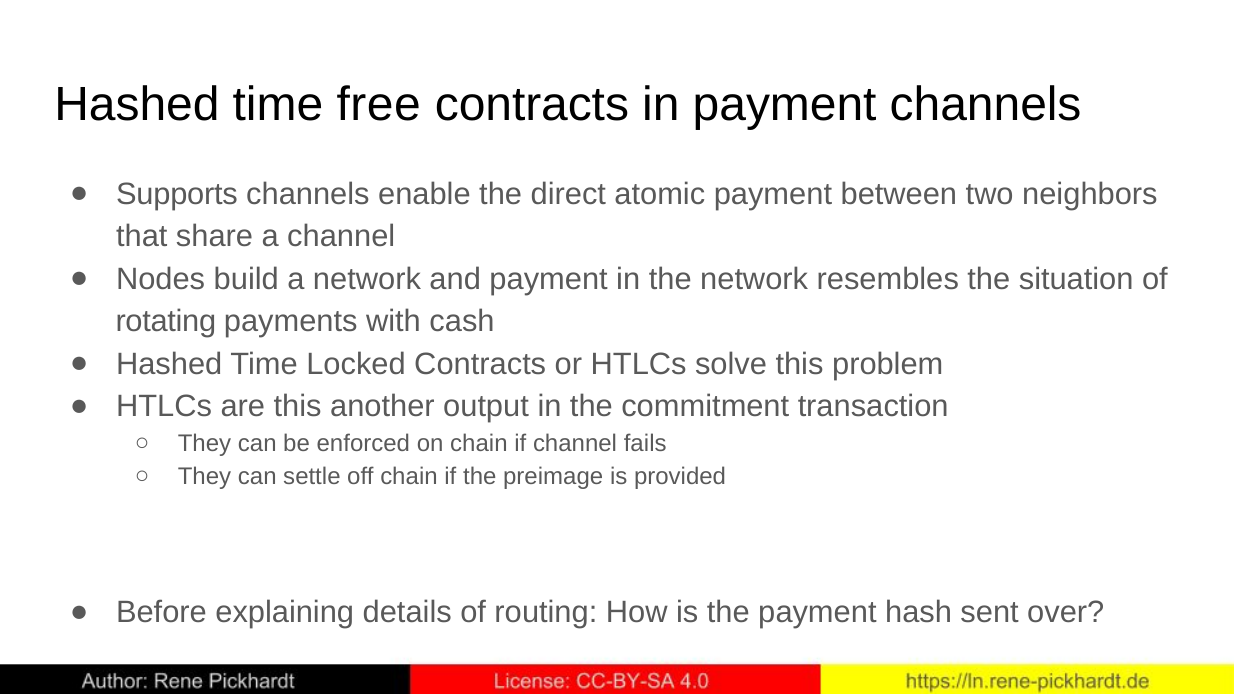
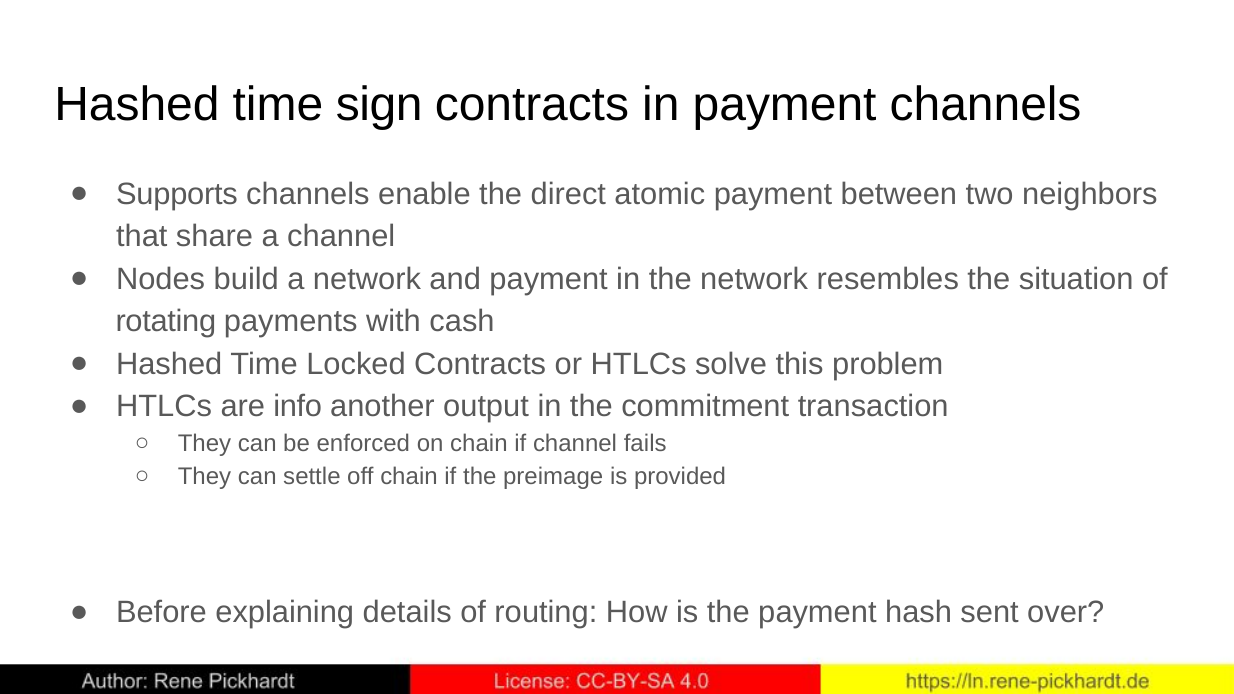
free: free -> sign
are this: this -> info
